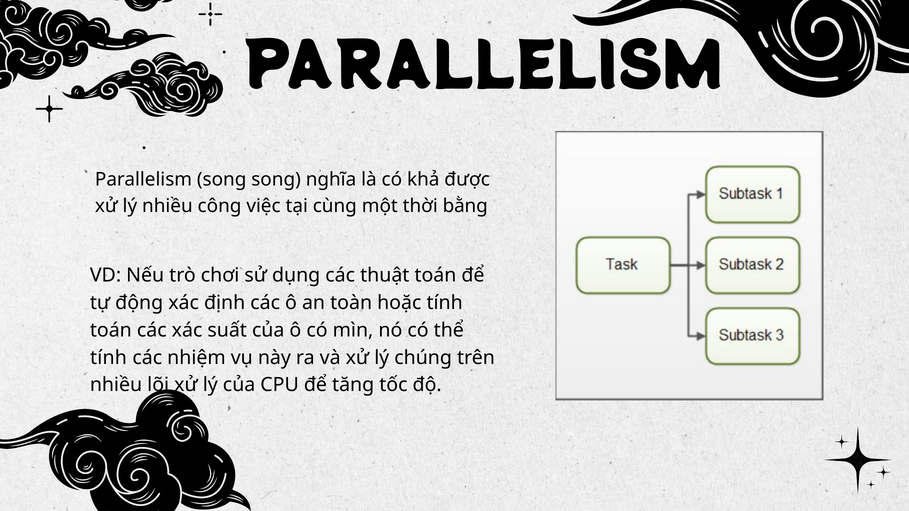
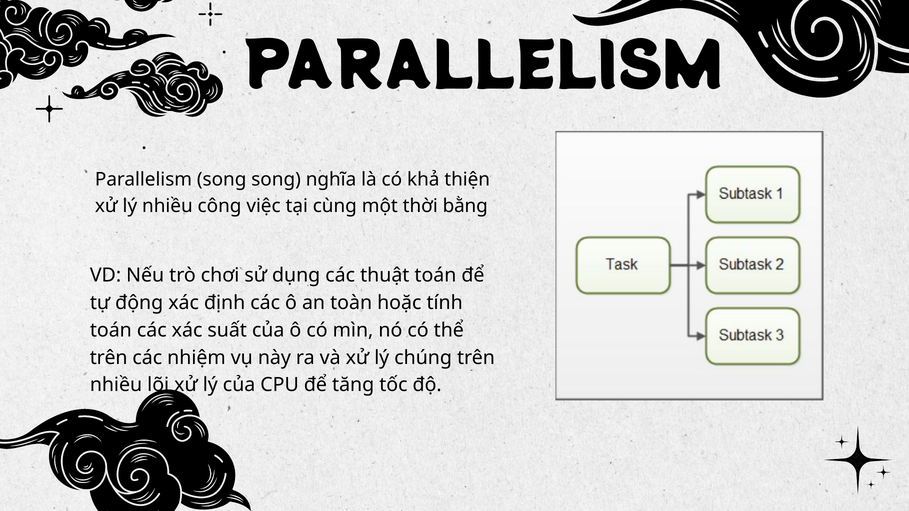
được: được -> thiện
tính at (109, 358): tính -> trên
